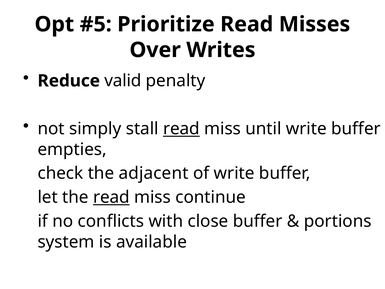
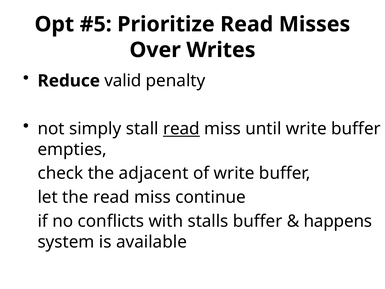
read at (111, 197) underline: present -> none
close: close -> stalls
portions: portions -> happens
